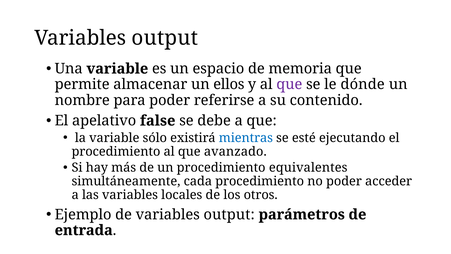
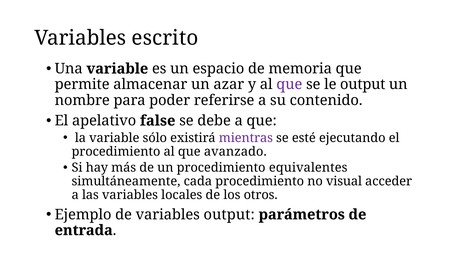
output at (165, 38): output -> escrito
ellos: ellos -> azar
le dónde: dónde -> output
mientras colour: blue -> purple
no poder: poder -> visual
